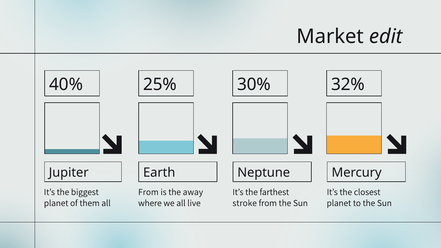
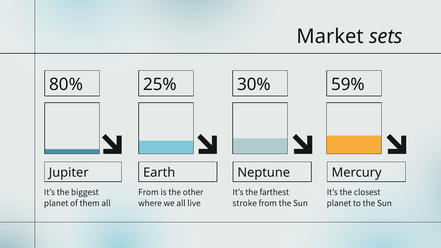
edit: edit -> sets
40%: 40% -> 80%
32%: 32% -> 59%
away: away -> other
